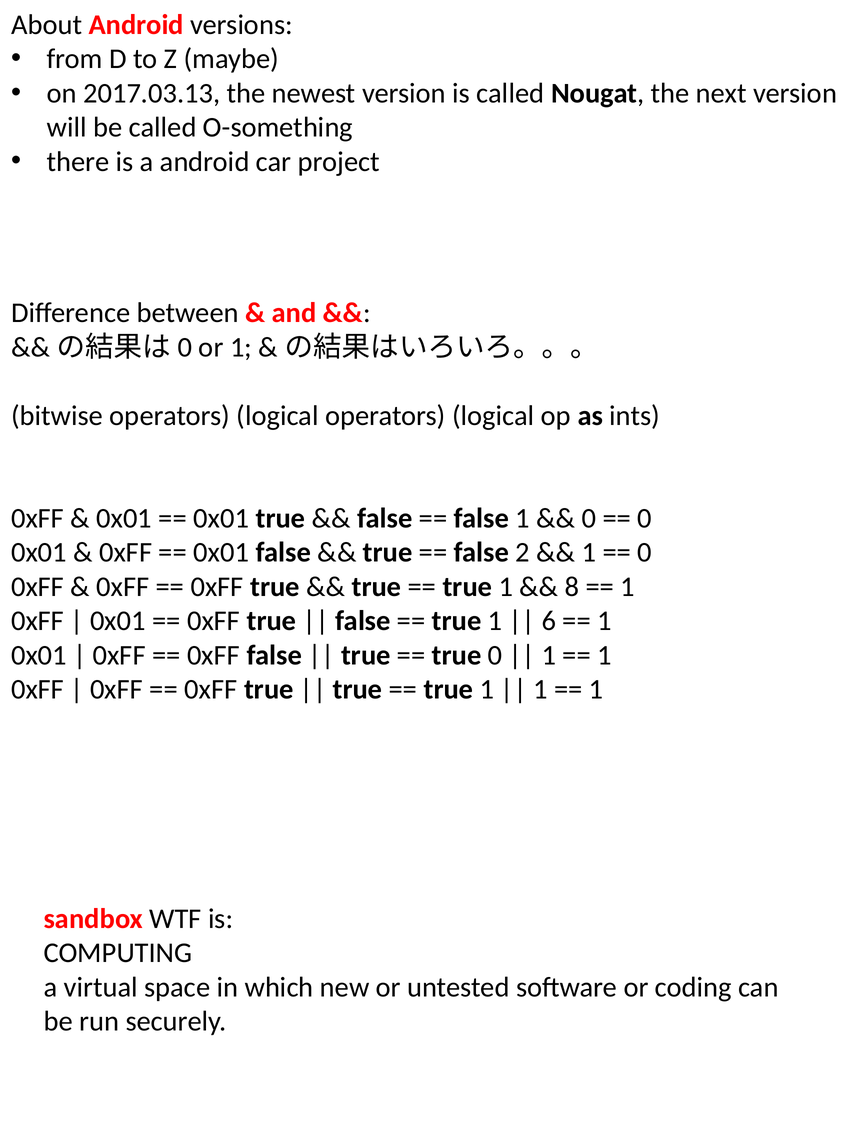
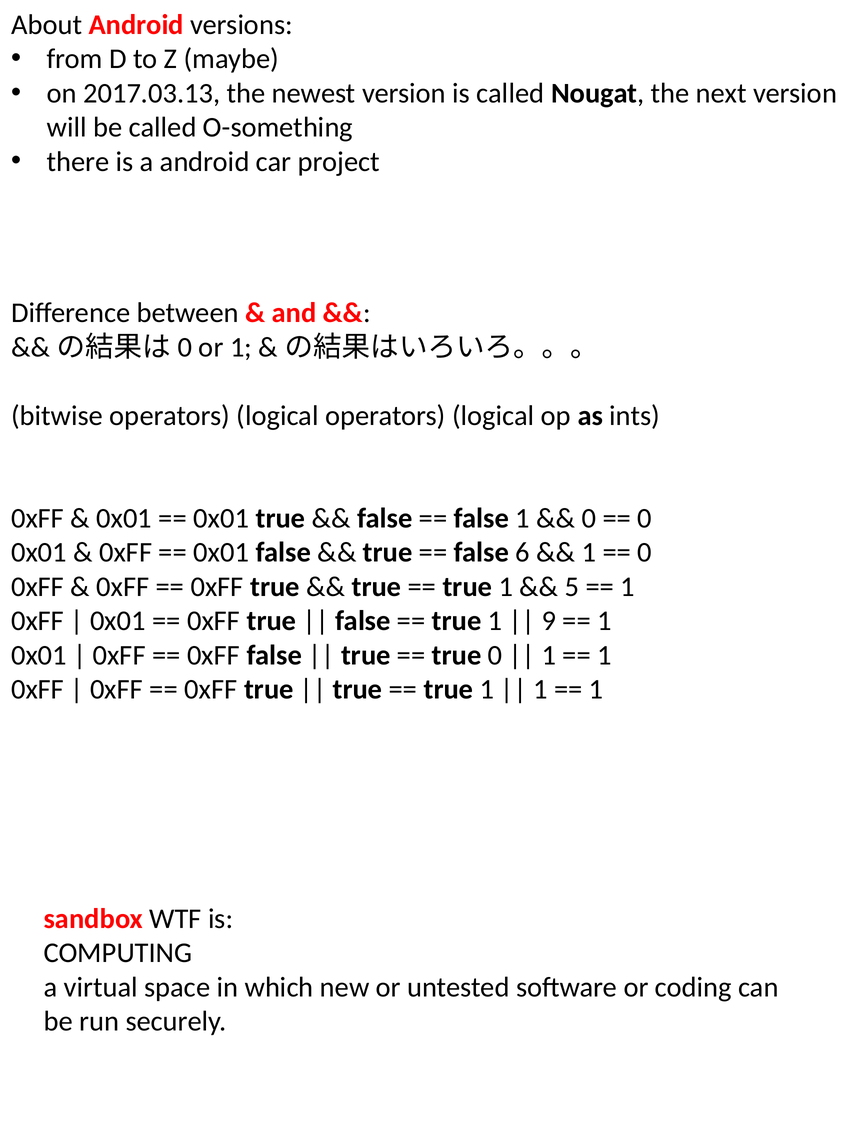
2: 2 -> 6
8: 8 -> 5
6: 6 -> 9
